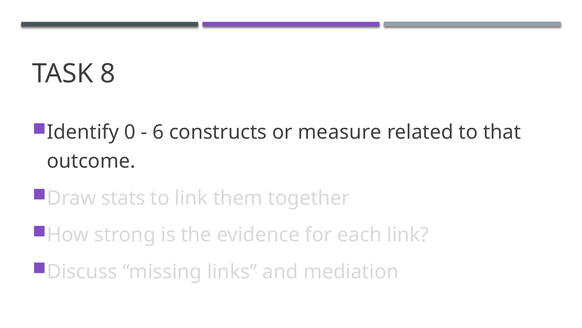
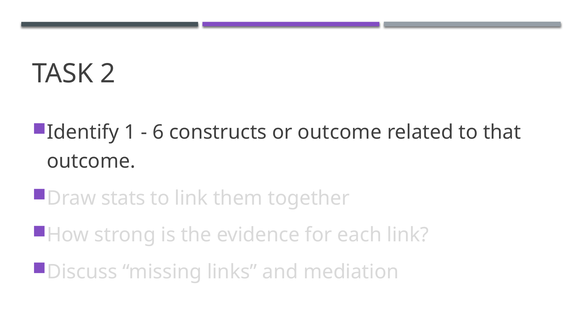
8: 8 -> 2
0: 0 -> 1
or measure: measure -> outcome
